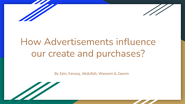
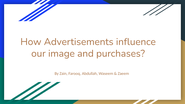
create: create -> image
